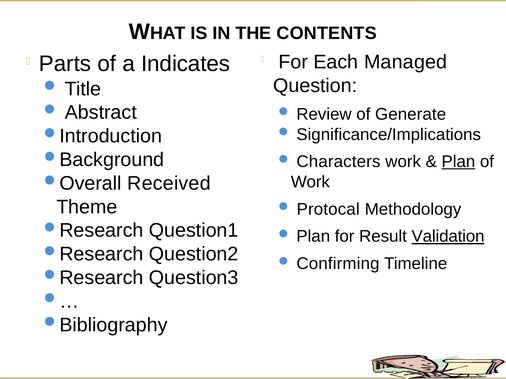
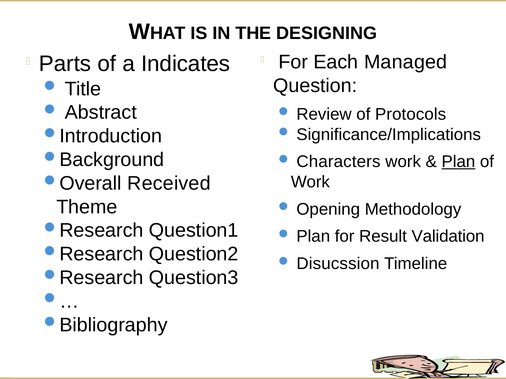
CONTENTS: CONTENTS -> DESIGNING
Generate: Generate -> Protocols
Protocal: Protocal -> Opening
Validation underline: present -> none
Confirming: Confirming -> Disucssion
